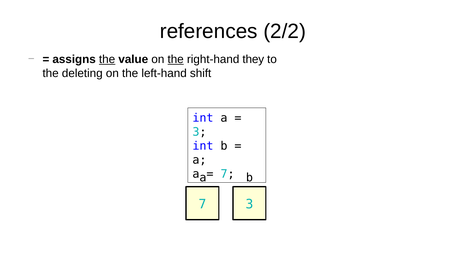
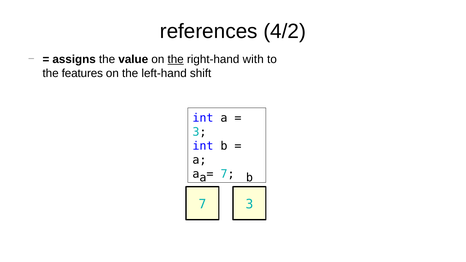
2/2: 2/2 -> 4/2
the at (107, 59) underline: present -> none
they: they -> with
deleting: deleting -> features
